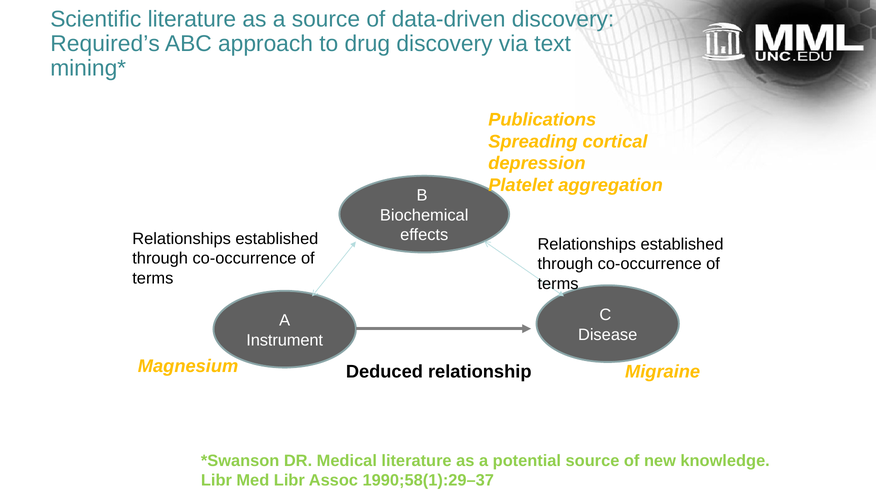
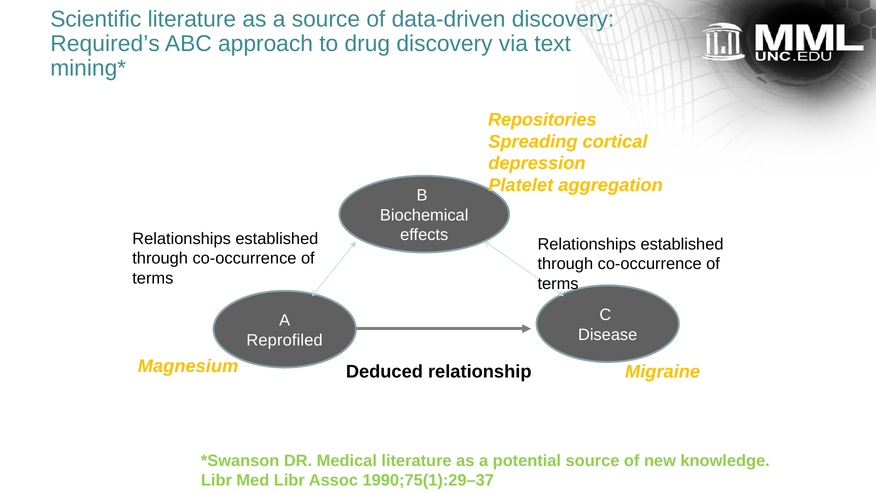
Publications: Publications -> Repositories
Instrument: Instrument -> Reprofiled
1990;58(1):29–37: 1990;58(1):29–37 -> 1990;75(1):29–37
